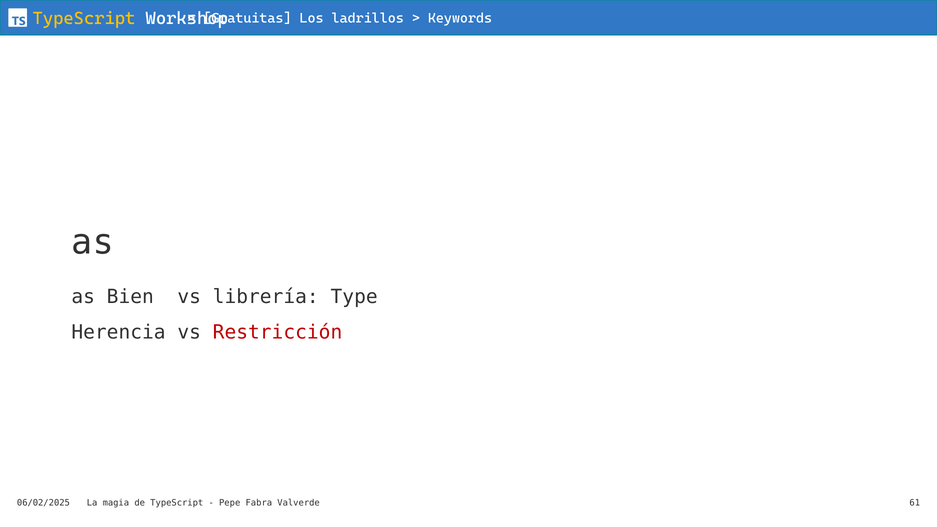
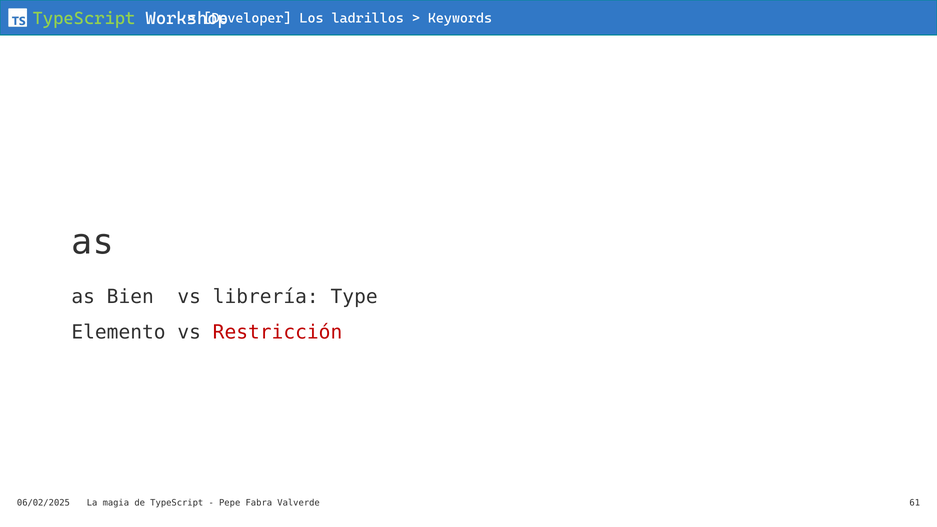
TypeScript at (84, 19) colour: yellow -> light green
Gratuitas: Gratuitas -> Developer
Herencia: Herencia -> Elemento
